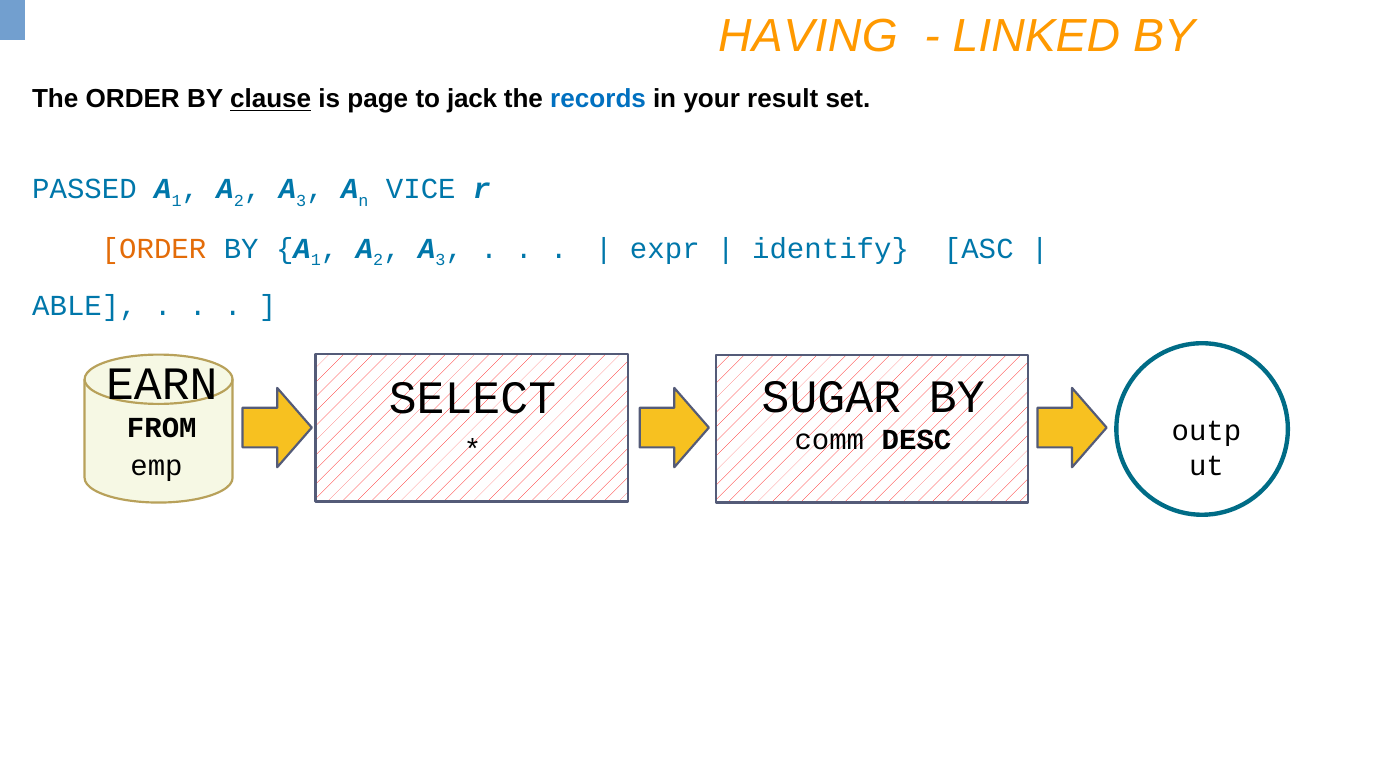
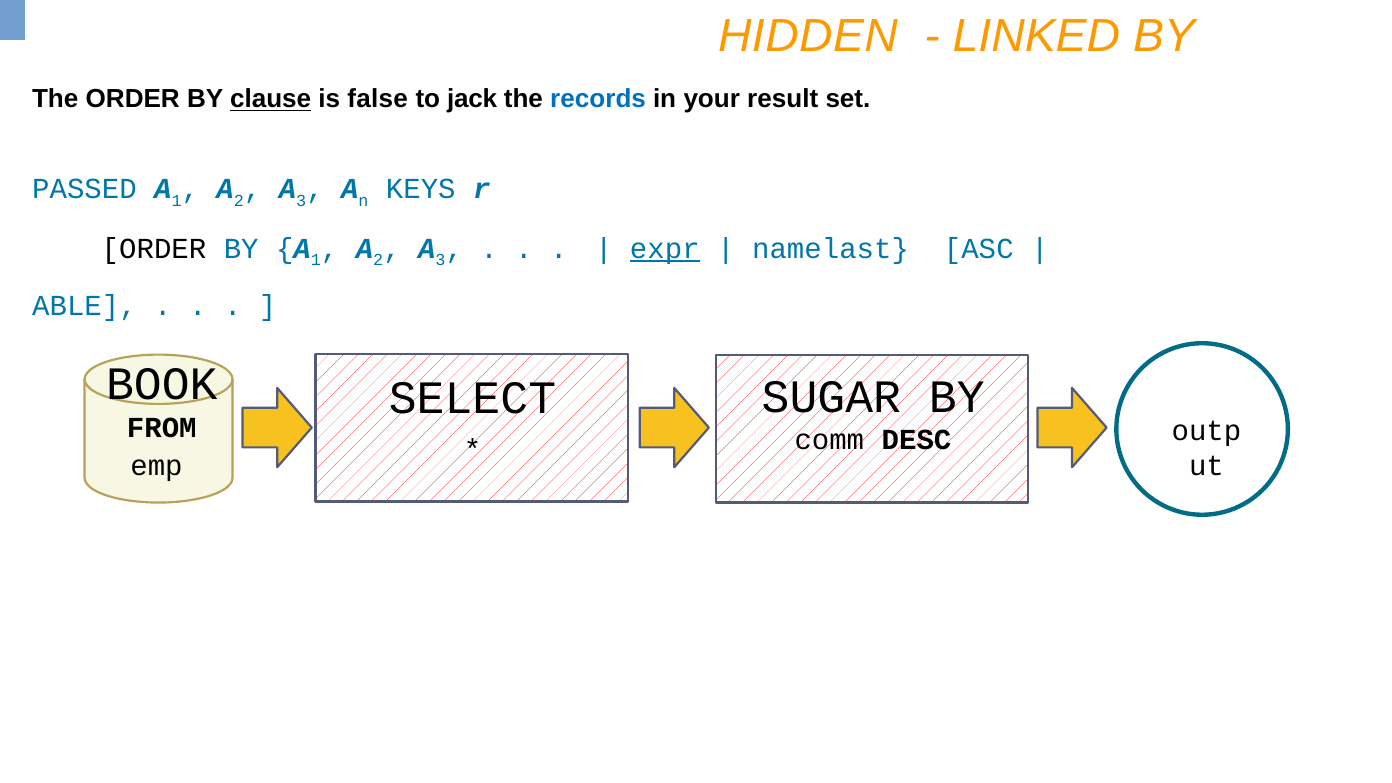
HAVING: HAVING -> HIDDEN
page: page -> false
VICE: VICE -> KEYS
ORDER at (154, 249) colour: orange -> black
expr underline: none -> present
identify: identify -> namelast
EARN: EARN -> BOOK
